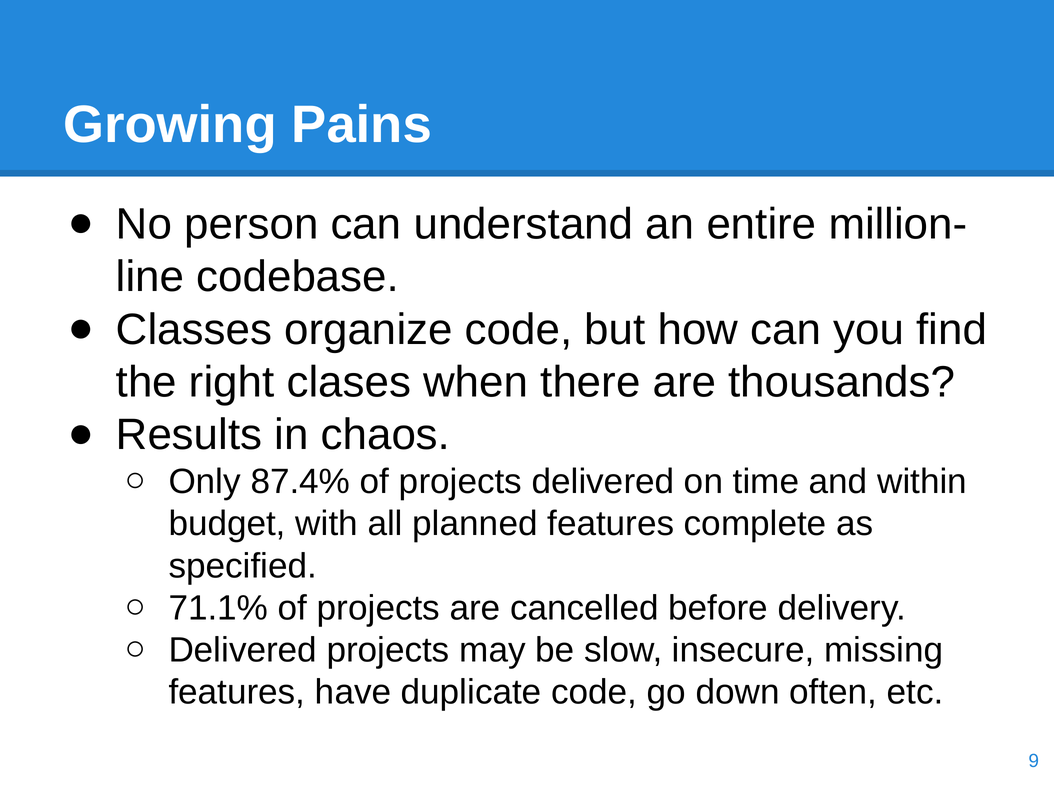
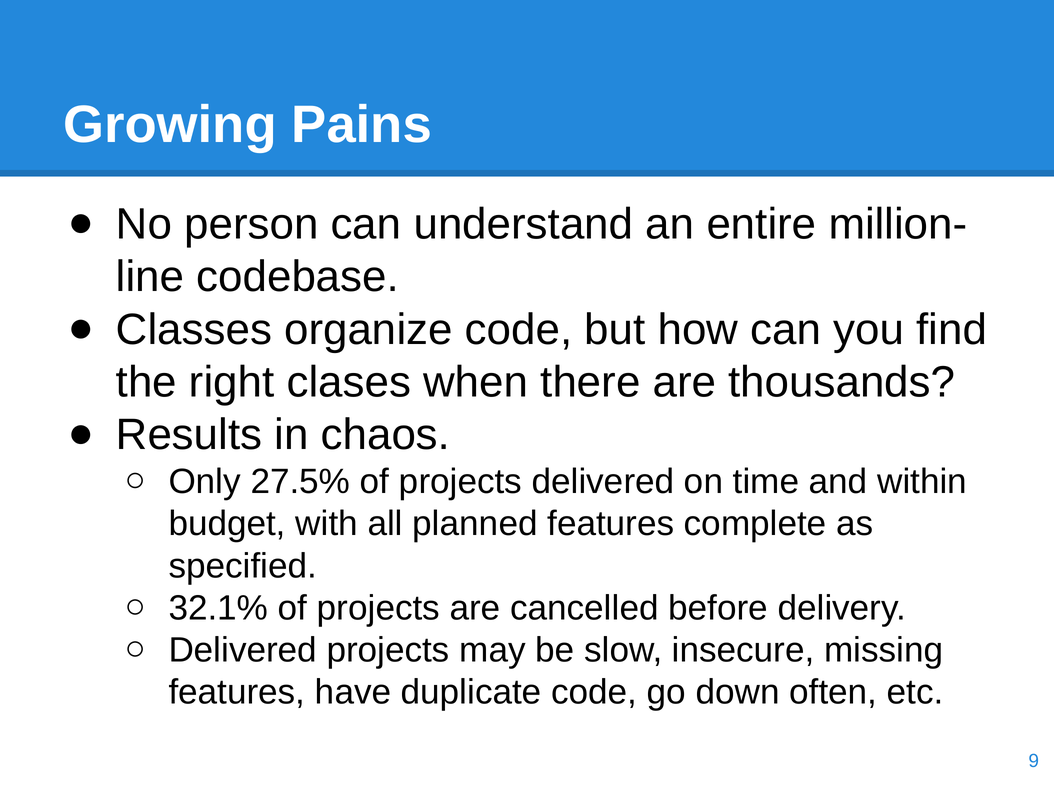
87.4%: 87.4% -> 27.5%
71.1%: 71.1% -> 32.1%
